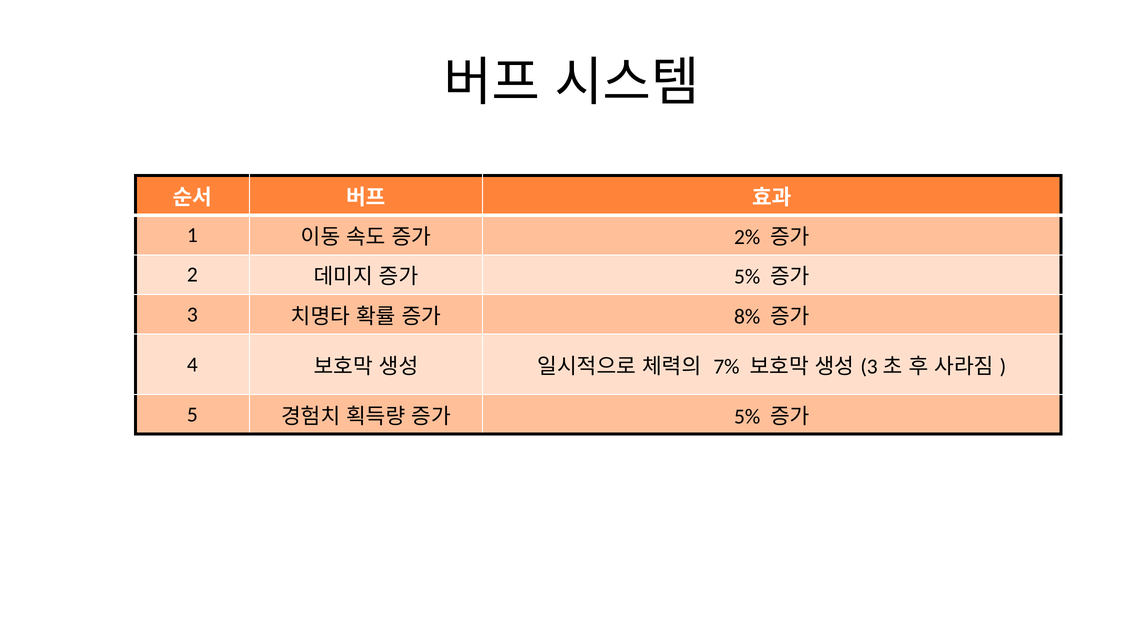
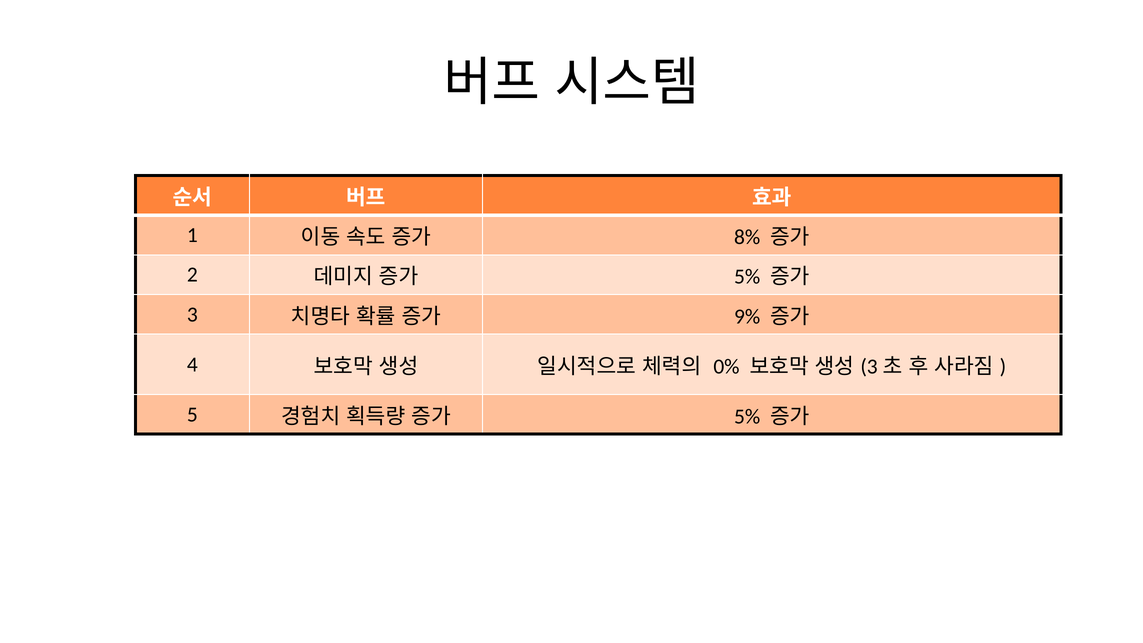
2%: 2% -> 8%
8%: 8% -> 9%
7%: 7% -> 0%
